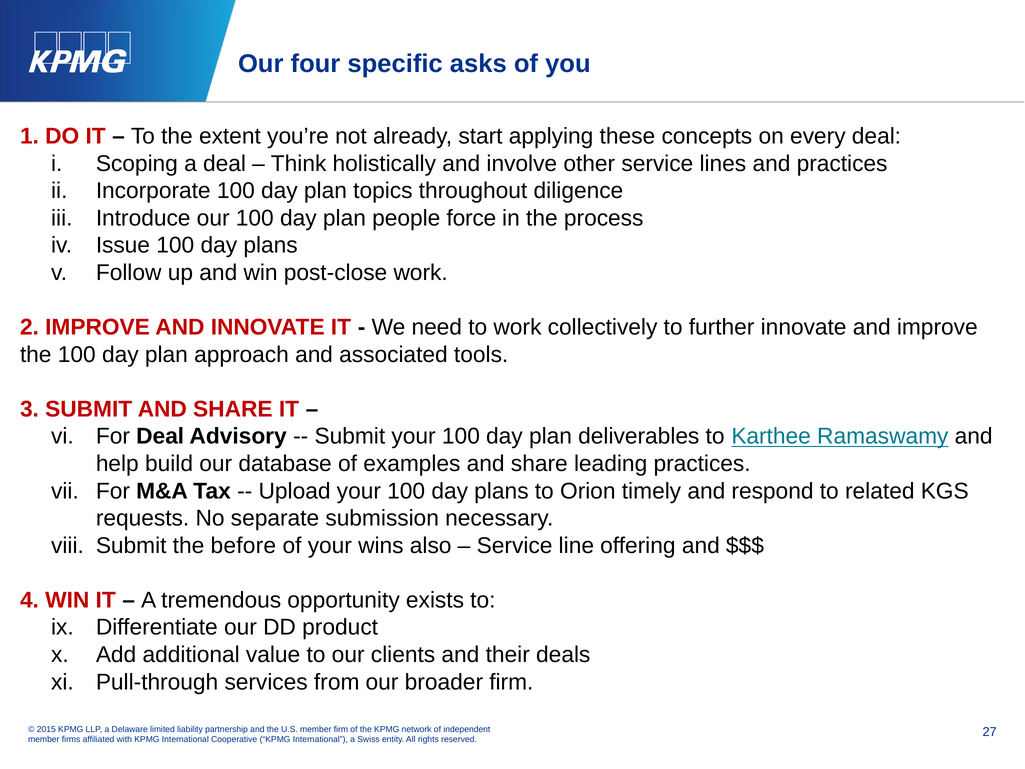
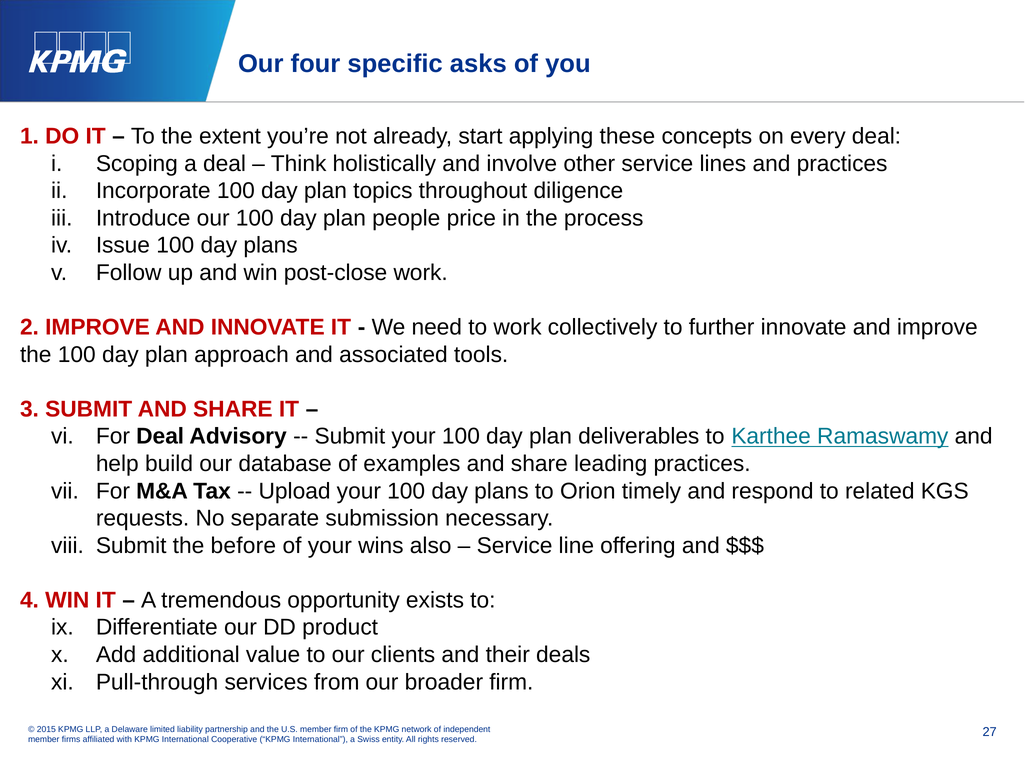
force: force -> price
